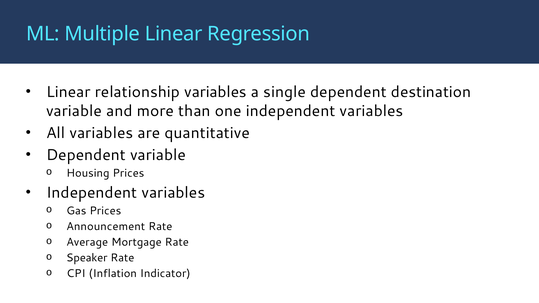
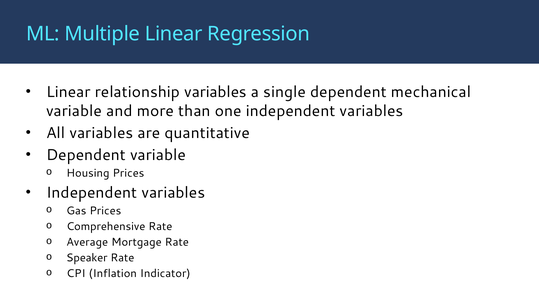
destination: destination -> mechanical
Announcement: Announcement -> Comprehensive
